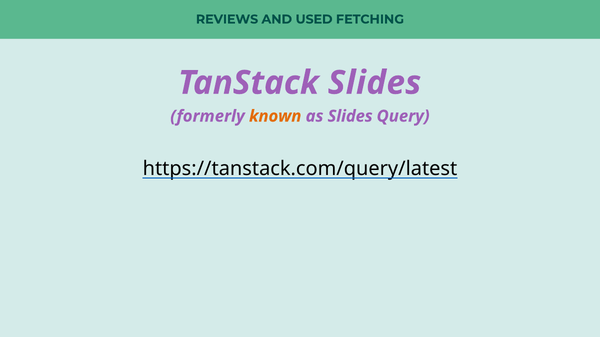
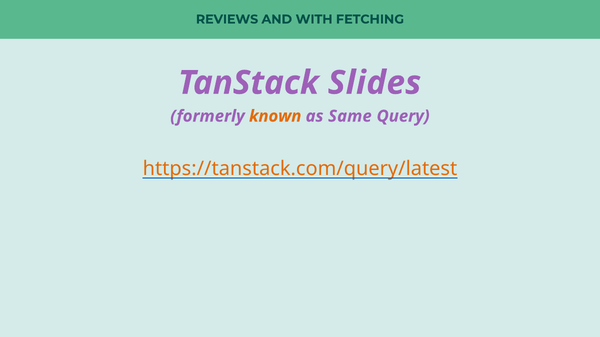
USED: USED -> WITH
as Slides: Slides -> Same
https://tanstack.com/query/latest colour: black -> orange
